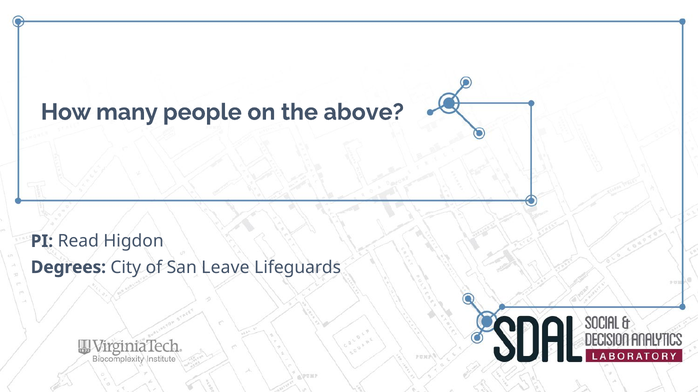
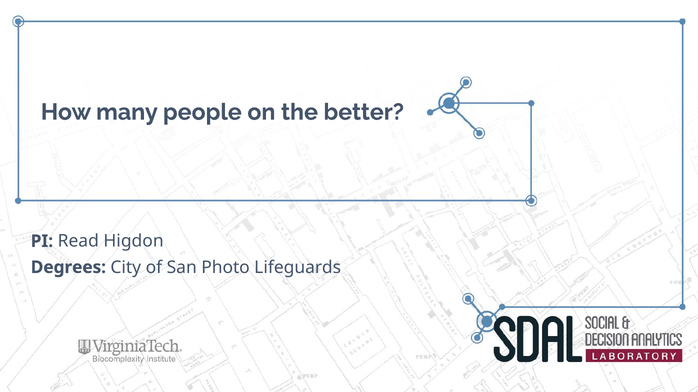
above: above -> better
Leave: Leave -> Photo
